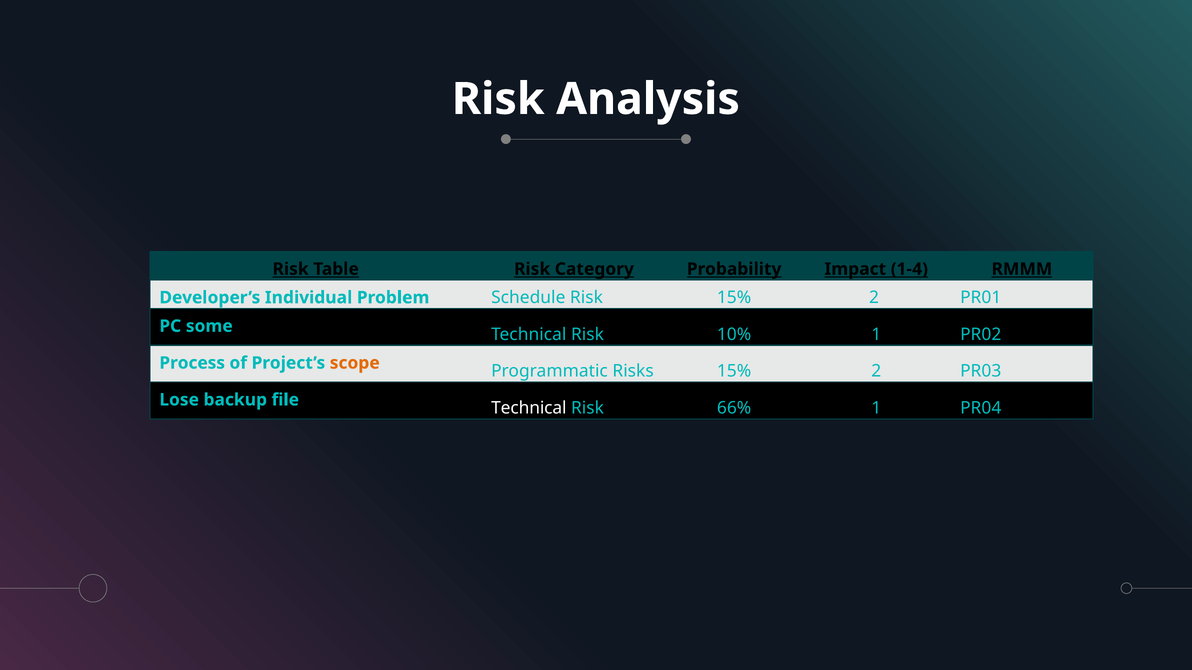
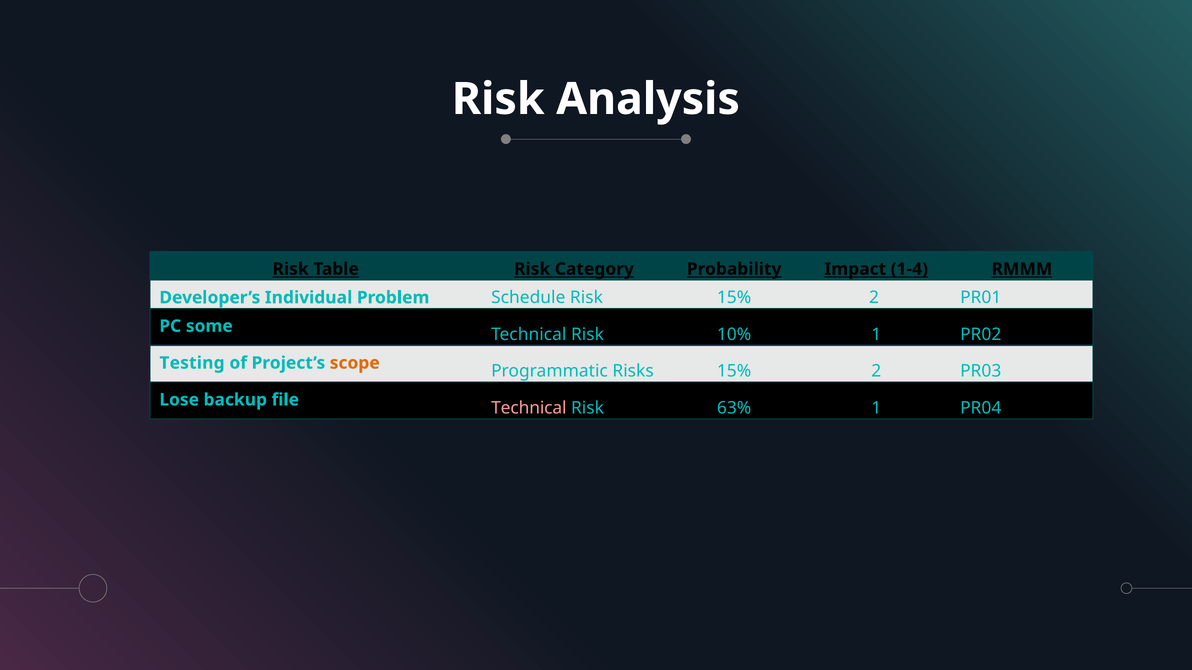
Process: Process -> Testing
Technical at (529, 408) colour: white -> pink
66%: 66% -> 63%
